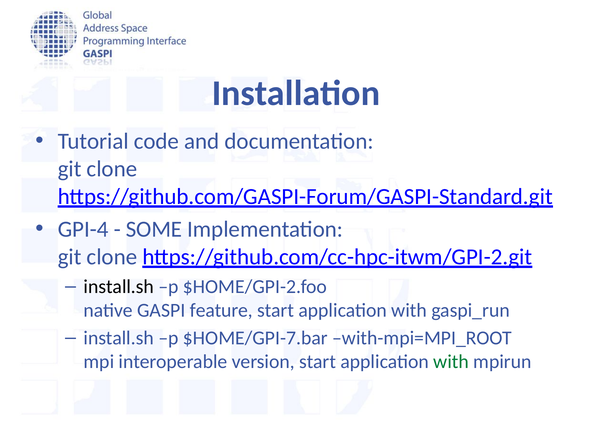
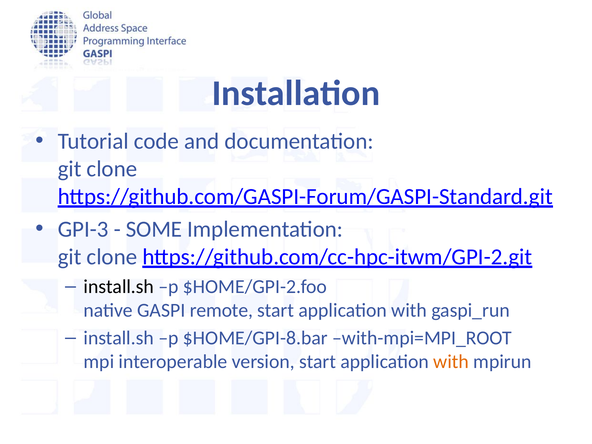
GPI-4: GPI-4 -> GPI-3
feature: feature -> remote
$HOME/GPI-7.bar: $HOME/GPI-7.bar -> $HOME/GPI-8.bar
with at (451, 362) colour: green -> orange
